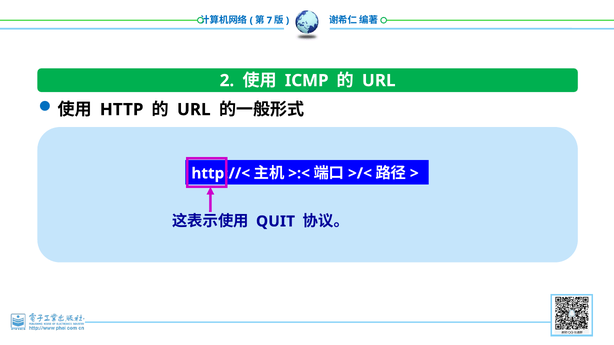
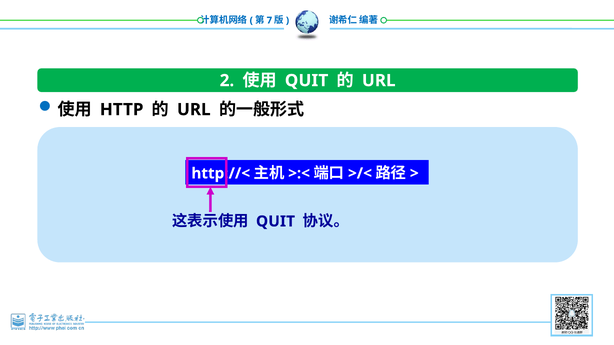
ICMP at (307, 81): ICMP -> QUIT
